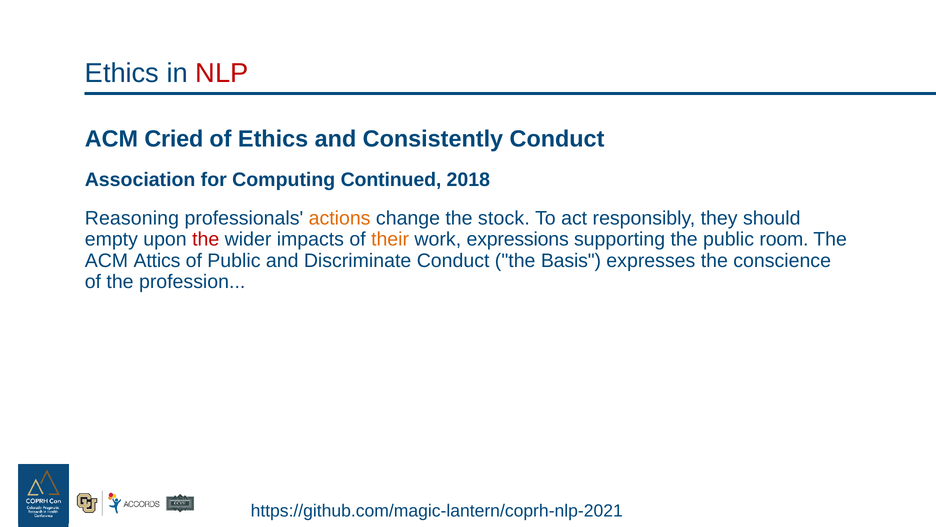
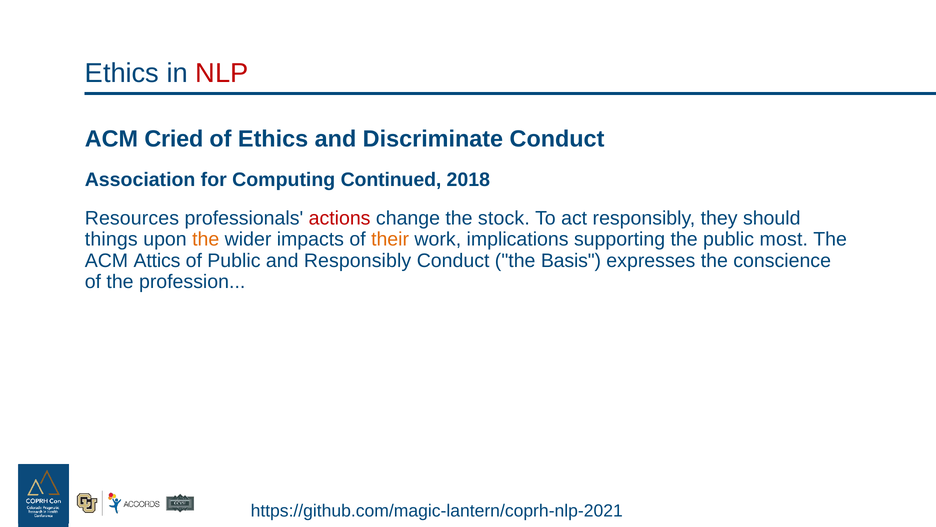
Consistently: Consistently -> Discriminate
Reasoning: Reasoning -> Resources
actions colour: orange -> red
empty: empty -> things
the at (206, 239) colour: red -> orange
expressions: expressions -> implications
room: room -> most
and Discriminate: Discriminate -> Responsibly
